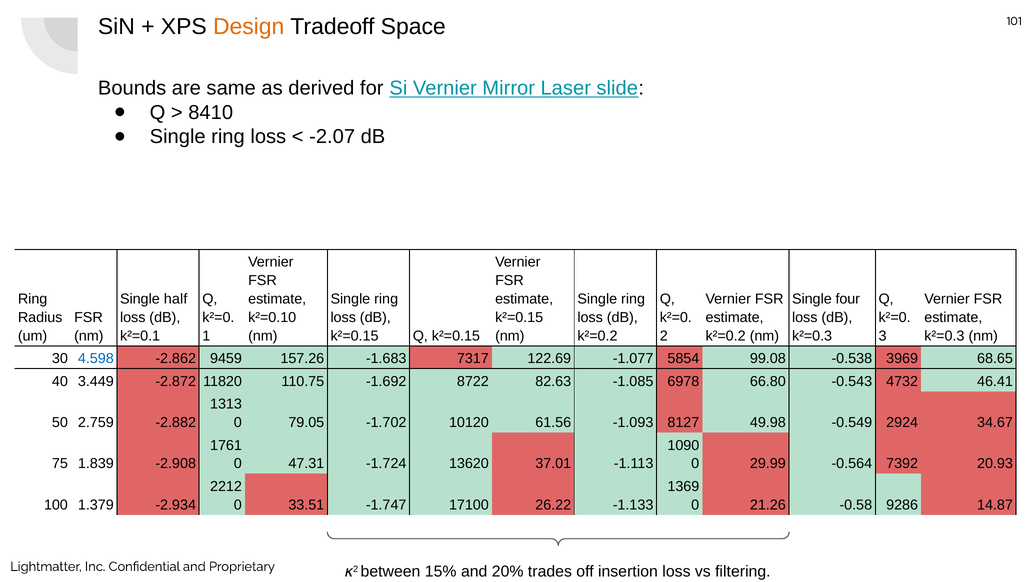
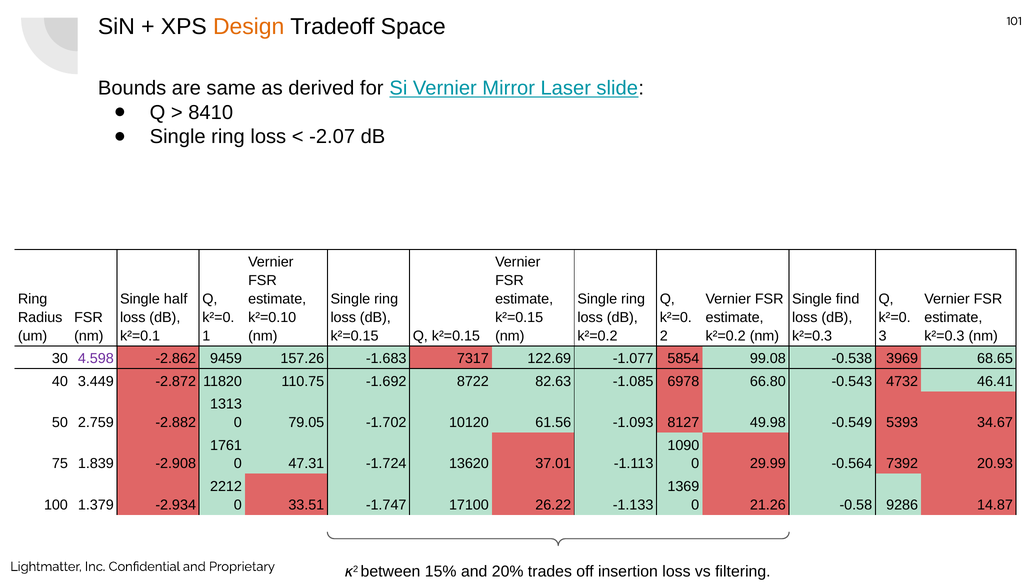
four: four -> find
4.598 colour: blue -> purple
2924: 2924 -> 5393
